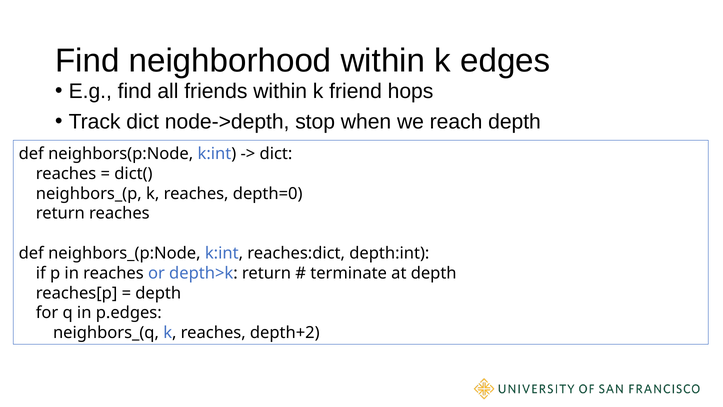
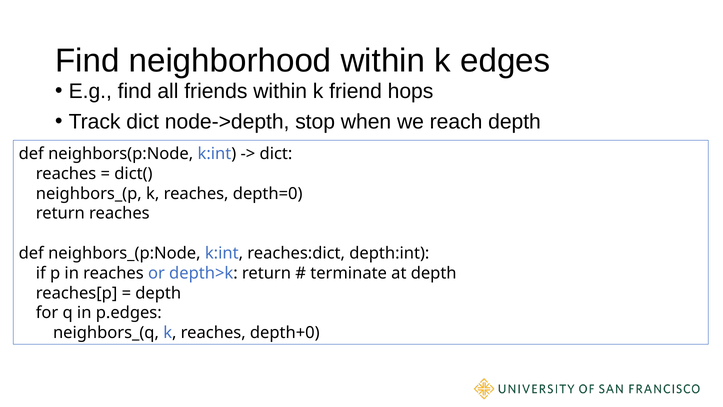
depth+2: depth+2 -> depth+0
